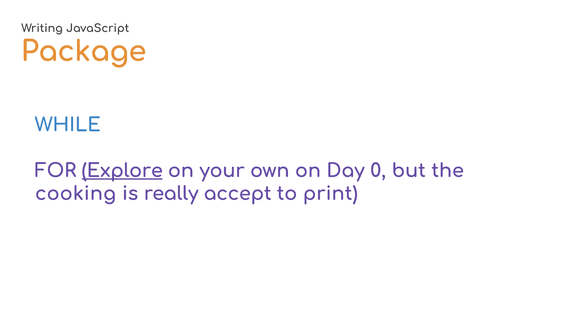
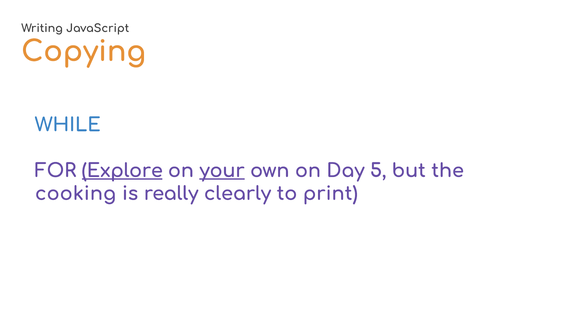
Package: Package -> Copying
your underline: none -> present
0: 0 -> 5
accept: accept -> clearly
